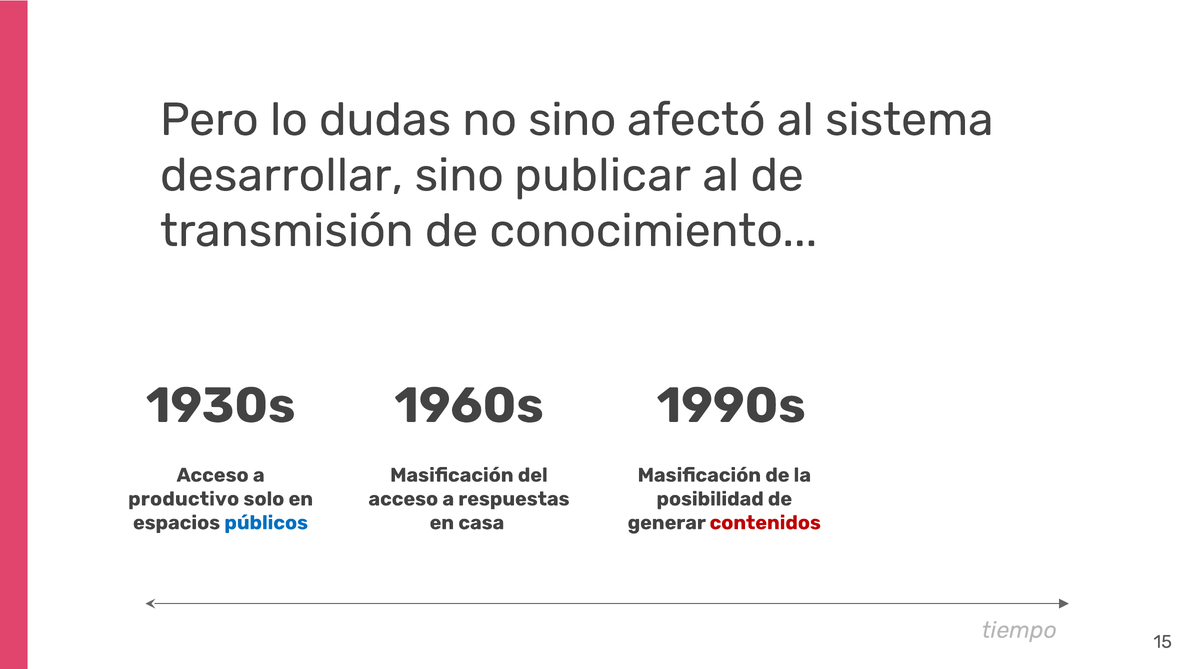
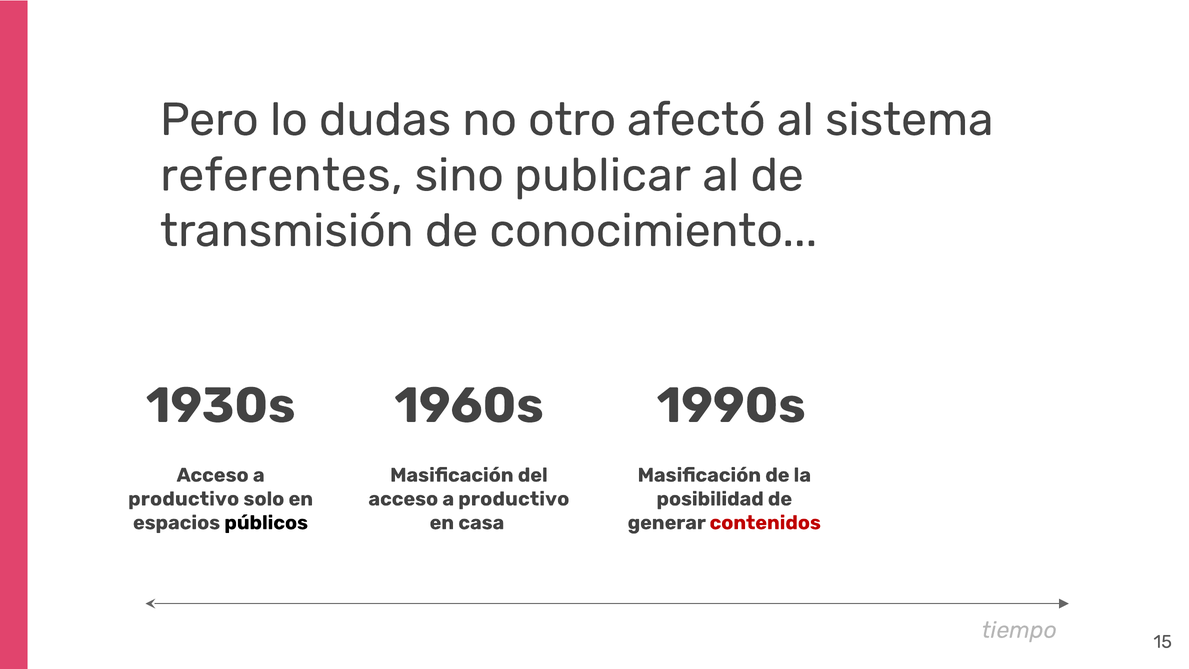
no sino: sino -> otro
desarrollar: desarrollar -> referentes
respuestas at (514, 499): respuestas -> productivo
públicos colour: blue -> black
